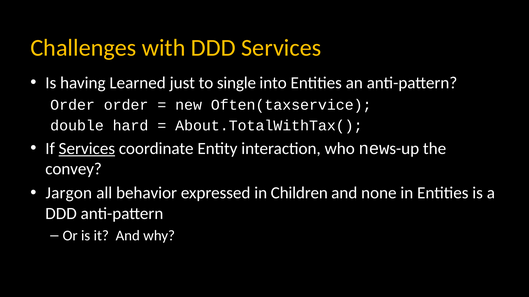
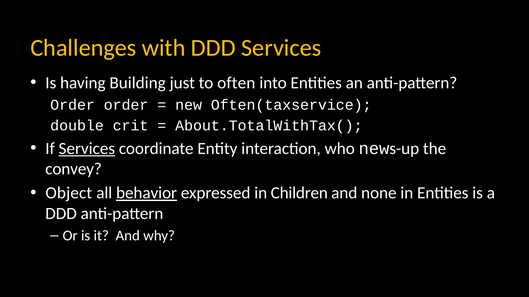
Learned: Learned -> Building
single: single -> often
hard: hard -> crit
Jargon: Jargon -> Object
behavior underline: none -> present
